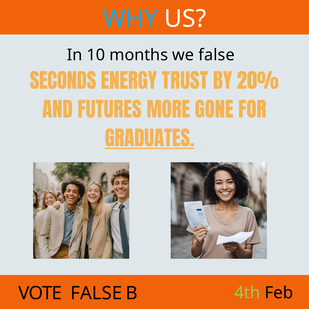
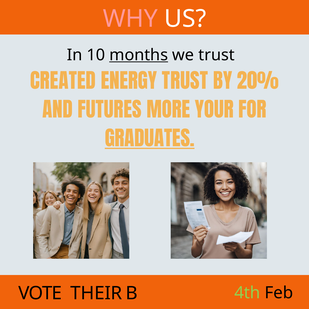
WHY colour: light blue -> pink
months underline: none -> present
we false: false -> trust
SECONDS: SECONDS -> CREATED
GONE: GONE -> YOUR
VOTE FALSE: FALSE -> THEIR
